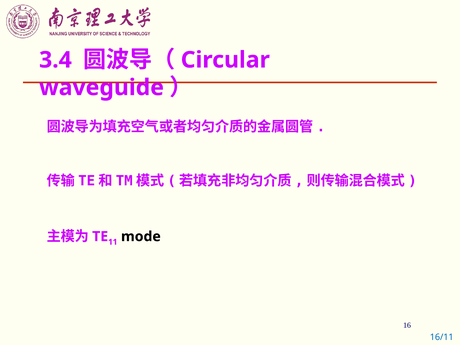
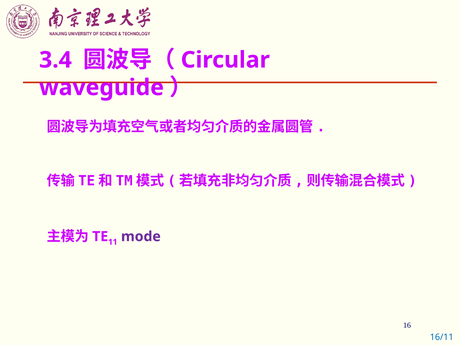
mode colour: black -> purple
